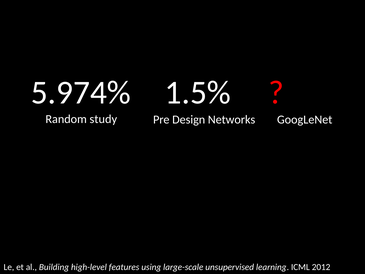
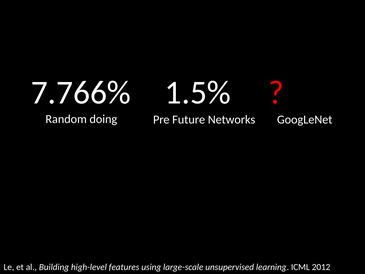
5.974%: 5.974% -> 7.766%
study: study -> doing
Design: Design -> Future
